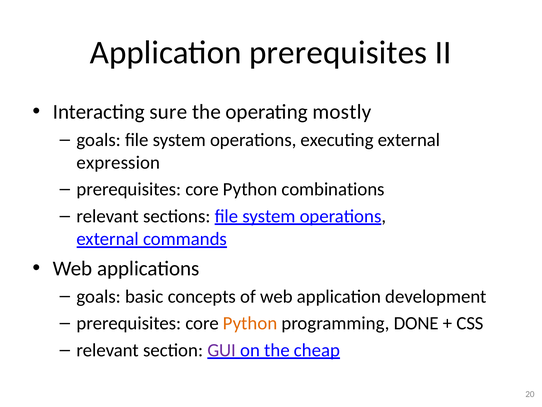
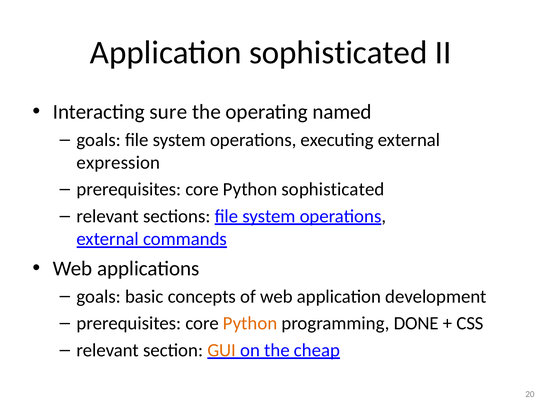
Application prerequisites: prerequisites -> sophisticated
mostly: mostly -> named
Python combinations: combinations -> sophisticated
GUI colour: purple -> orange
